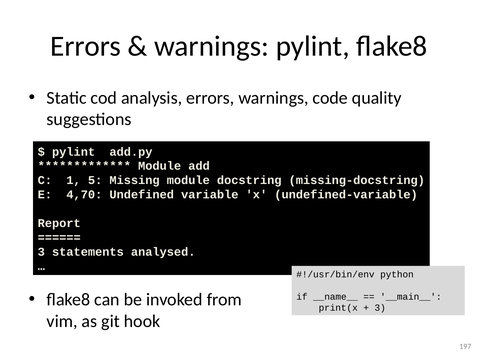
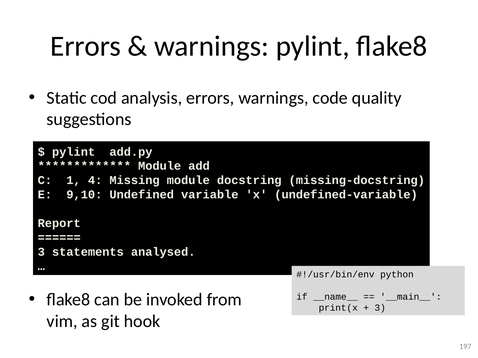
5: 5 -> 4
4,70: 4,70 -> 9,10
